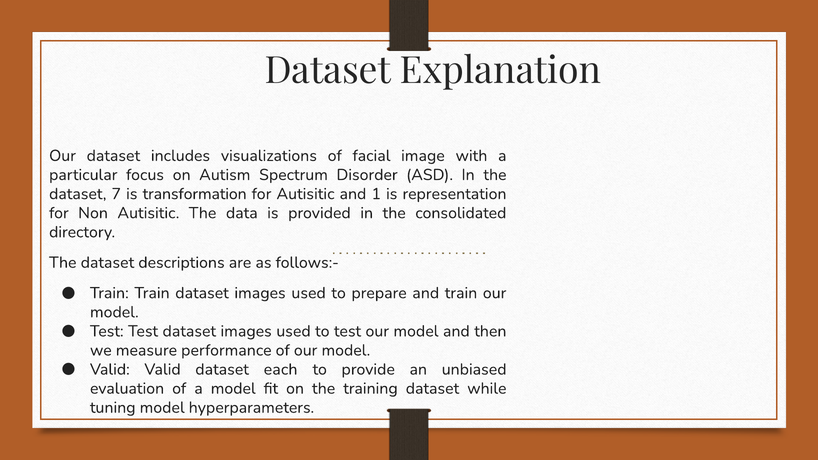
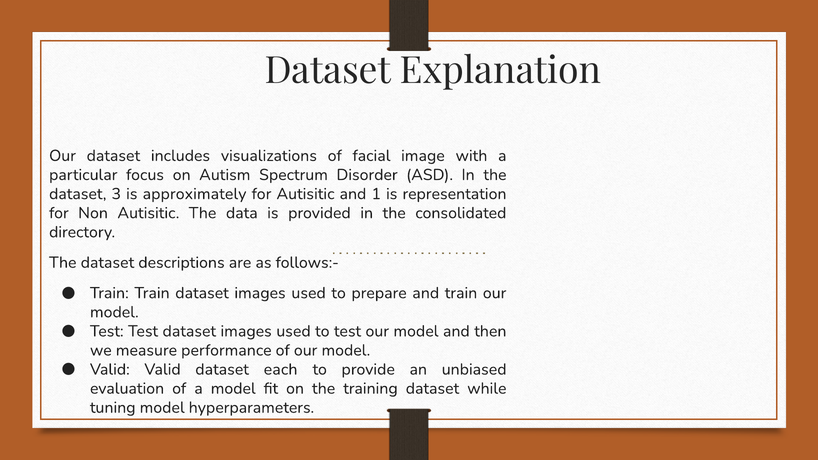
7: 7 -> 3
transformation: transformation -> approximately
